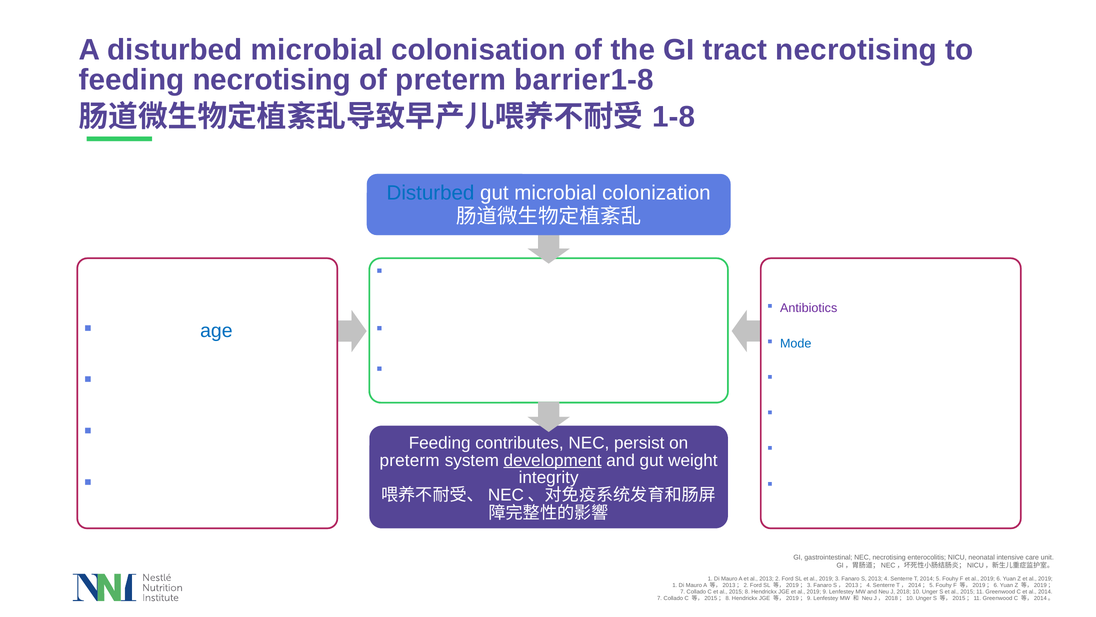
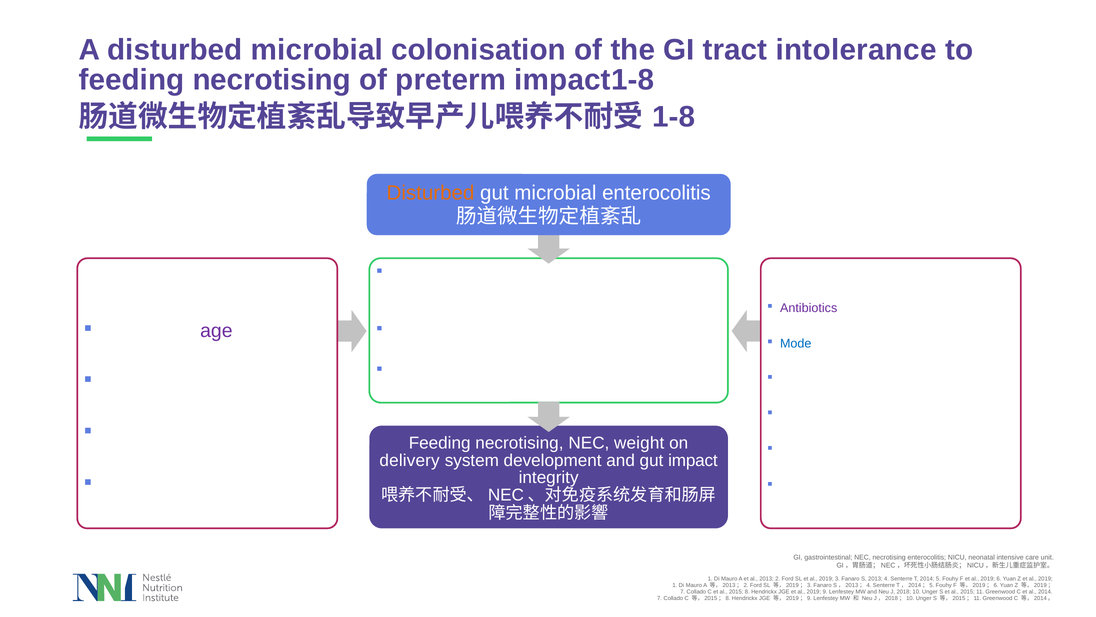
tract necrotising: necrotising -> intolerance
barrier1-8: barrier1-8 -> impact1-8
Disturbed at (430, 193) colour: blue -> orange
microbial colonization: colonization -> enterocolitis
age at (216, 331) colour: blue -> purple
contributes at (519, 443): contributes -> necrotising
NEC persist: persist -> weight
preterm at (410, 460): preterm -> delivery
development underline: present -> none
gut weight: weight -> impact
